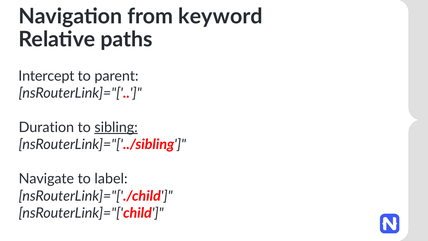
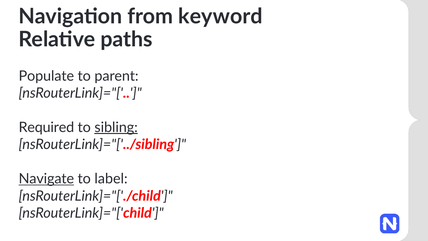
Intercept: Intercept -> Populate
Duration: Duration -> Required
Navigate underline: none -> present
